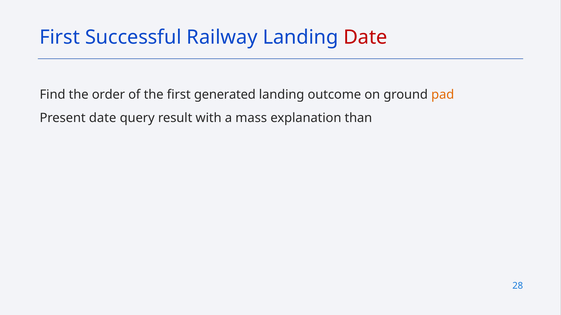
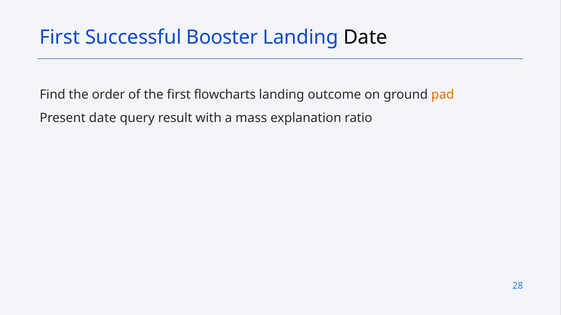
Railway: Railway -> Booster
Date at (365, 37) colour: red -> black
generated: generated -> flowcharts
than: than -> ratio
